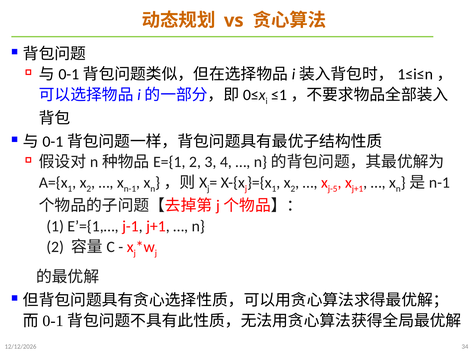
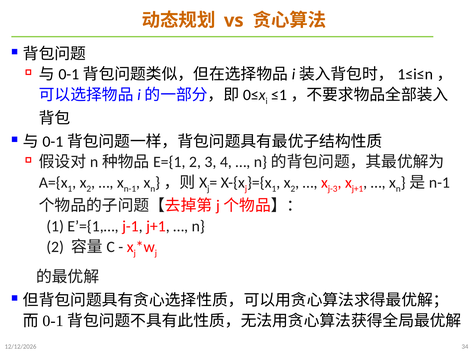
j-5: j-5 -> j-3
